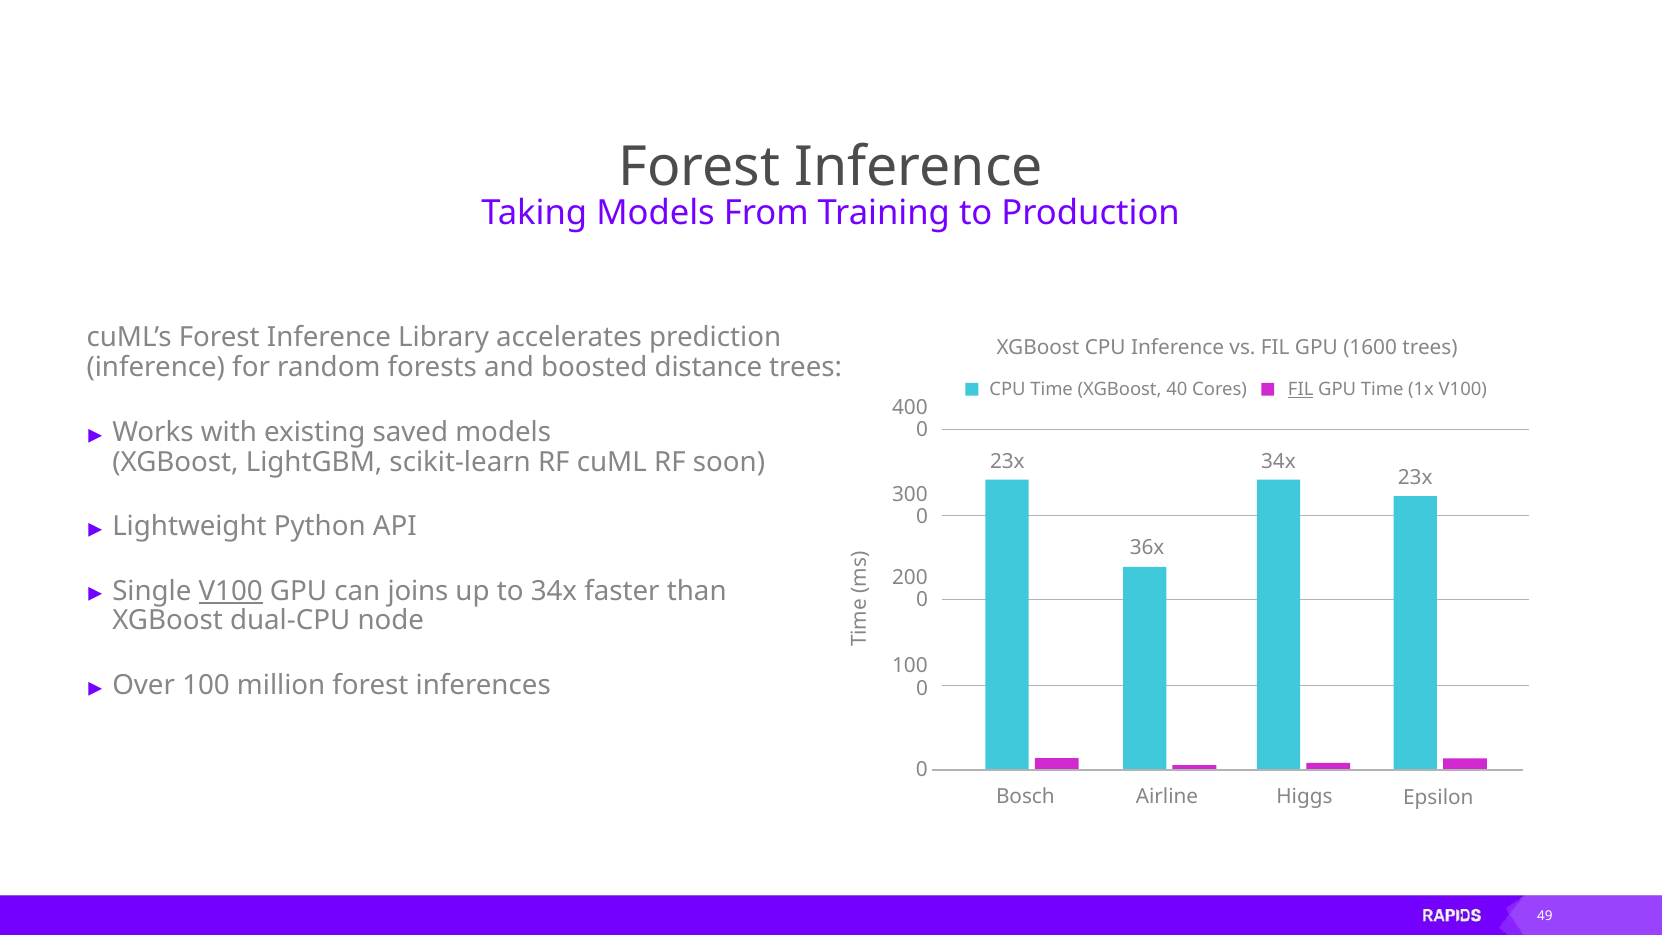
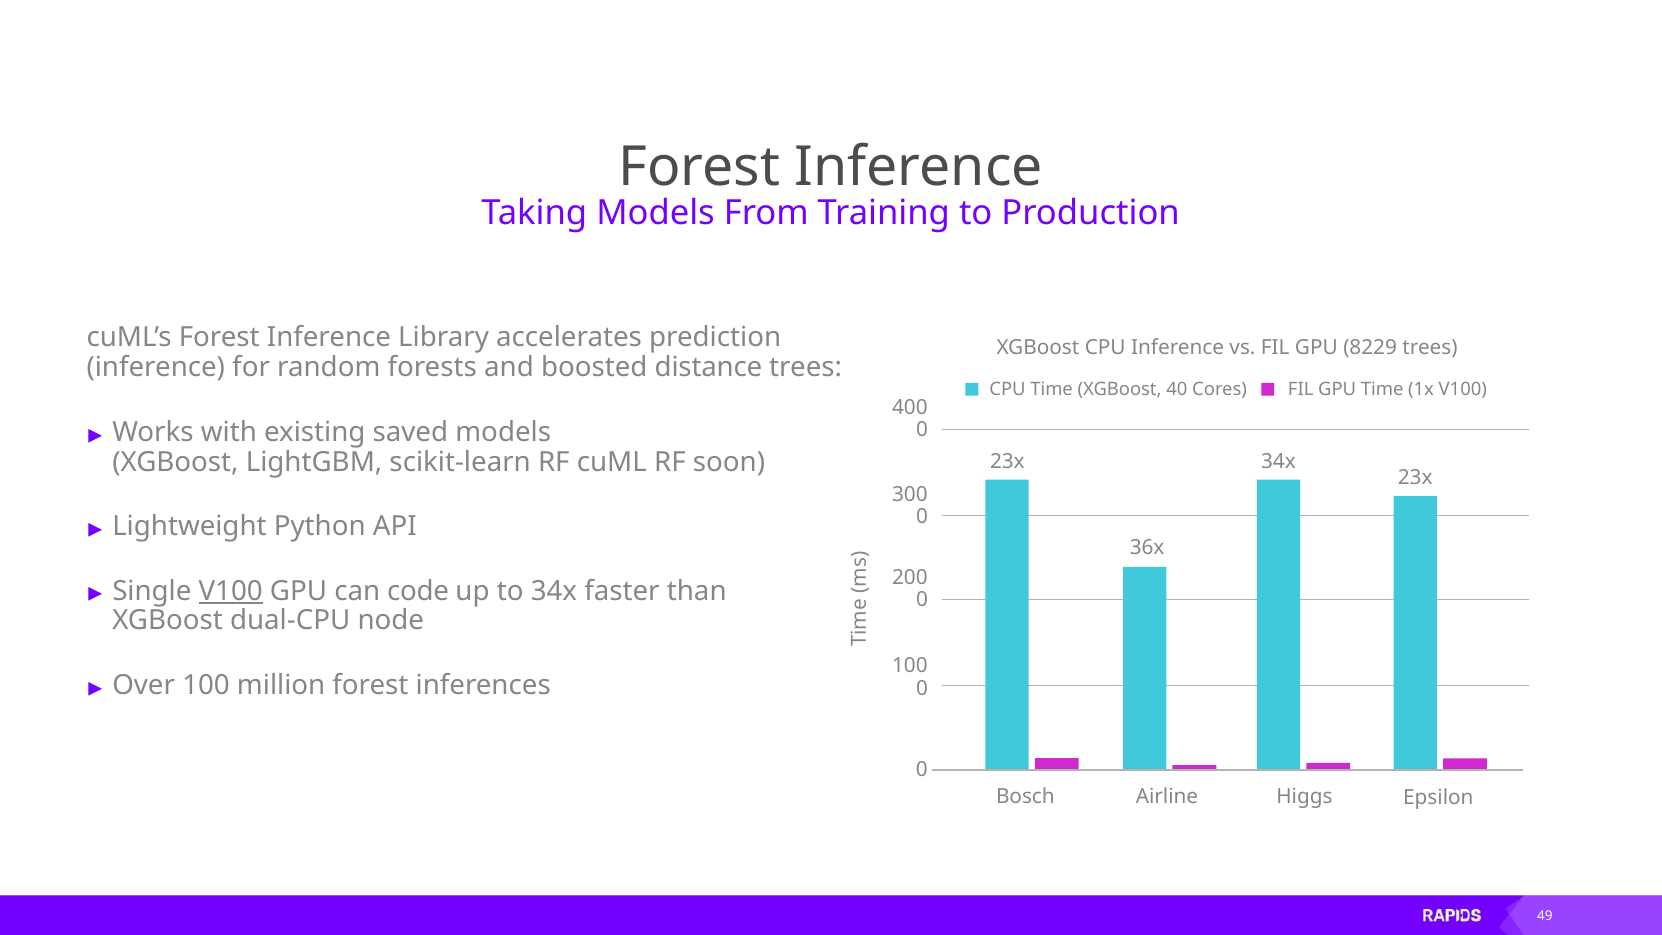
1600: 1600 -> 8229
FIL at (1301, 390) underline: present -> none
joins: joins -> code
